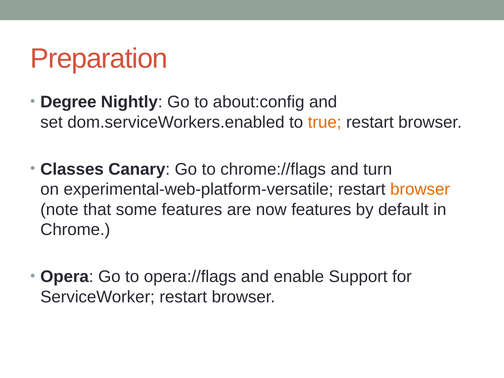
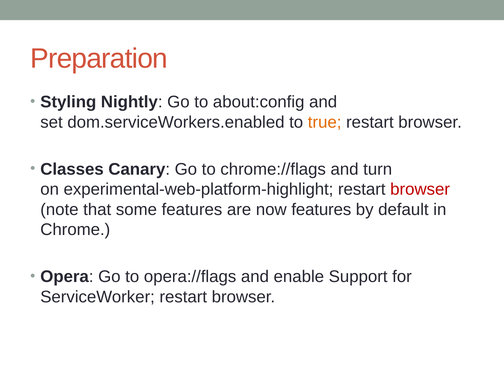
Degree: Degree -> Styling
experimental-web-platform-versatile: experimental-web-platform-versatile -> experimental-web-platform-highlight
browser at (420, 189) colour: orange -> red
